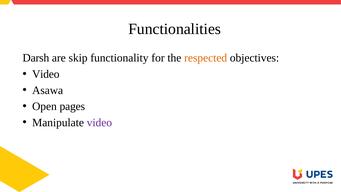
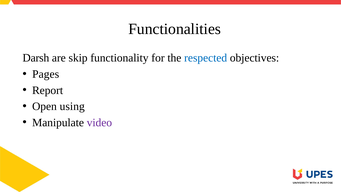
respected colour: orange -> blue
Video at (46, 74): Video -> Pages
Asawa: Asawa -> Report
pages: pages -> using
